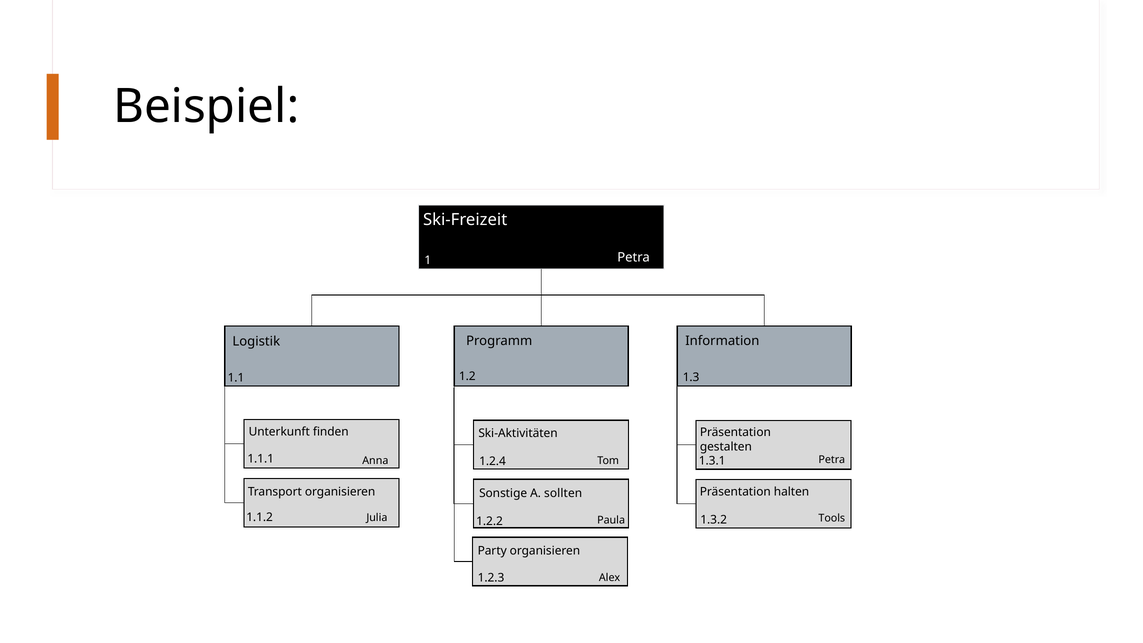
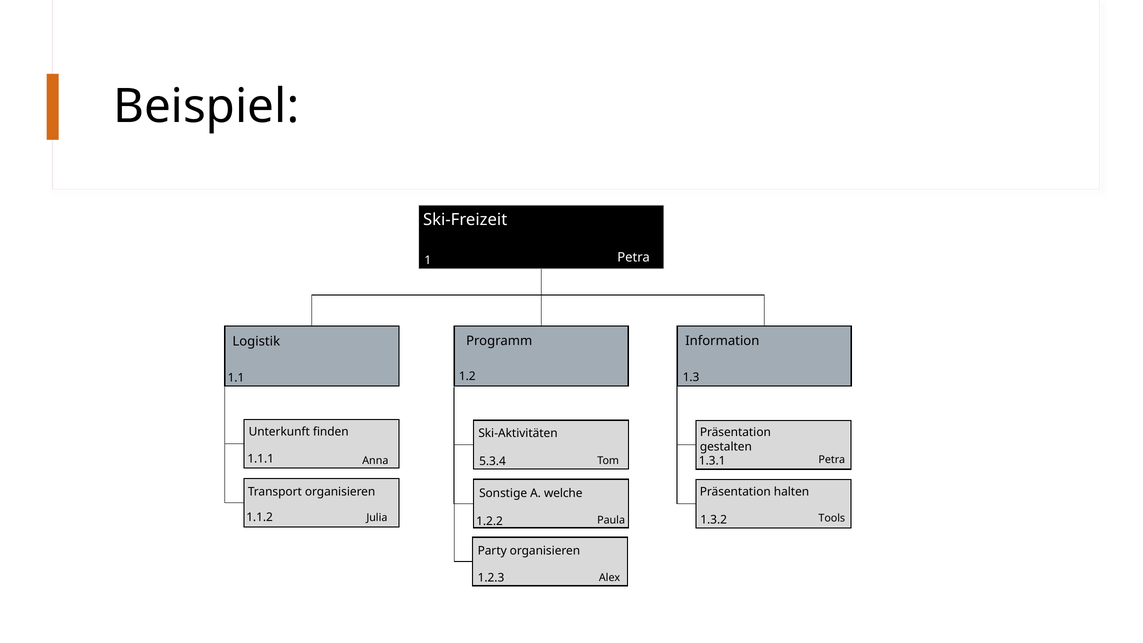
1.2.4: 1.2.4 -> 5.3.4
sollten: sollten -> welche
